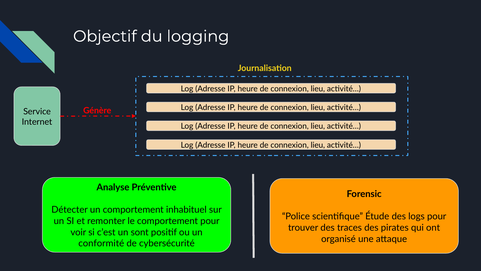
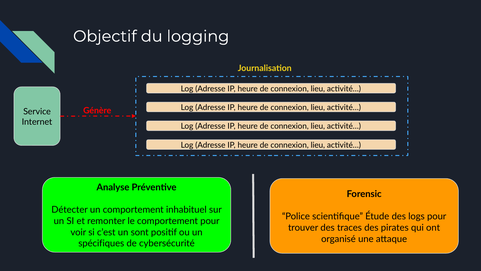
conformité: conformité -> spécifiques
